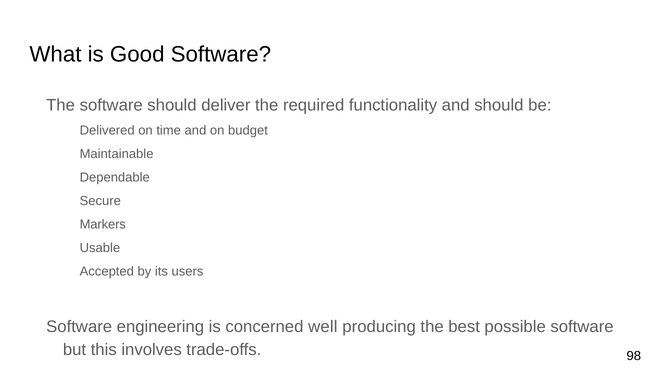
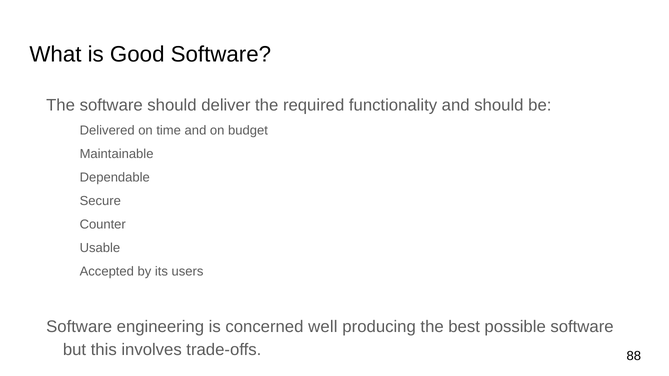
Markers: Markers -> Counter
98: 98 -> 88
